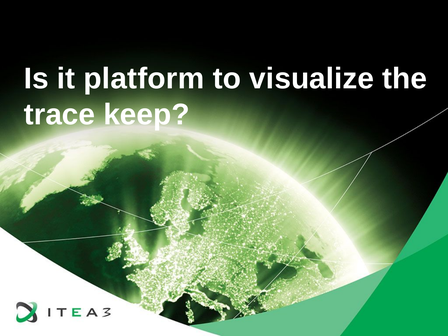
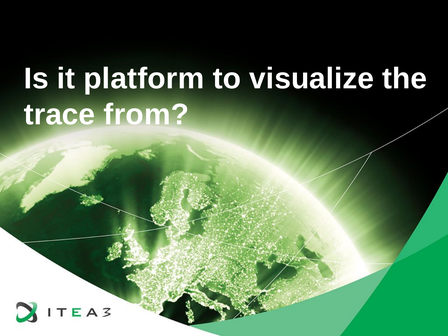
keep: keep -> from
